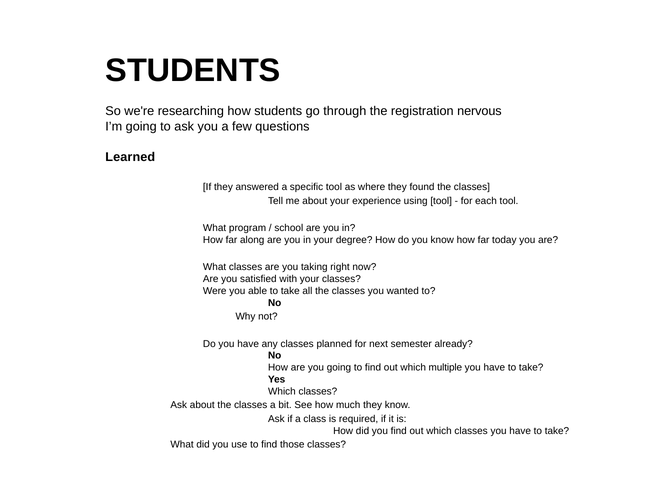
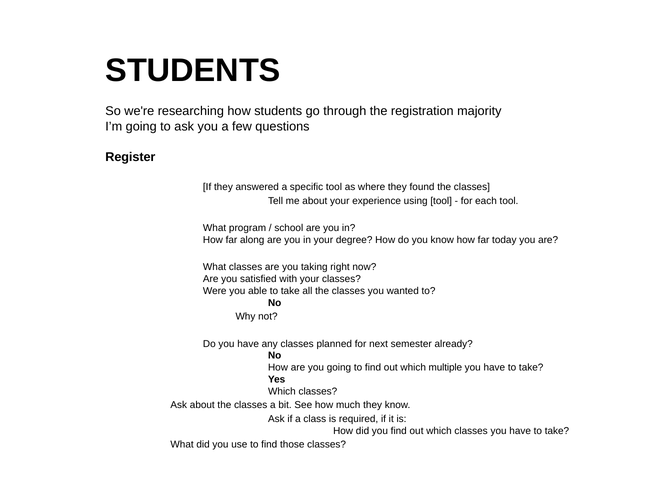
nervous: nervous -> majority
Learned: Learned -> Register
